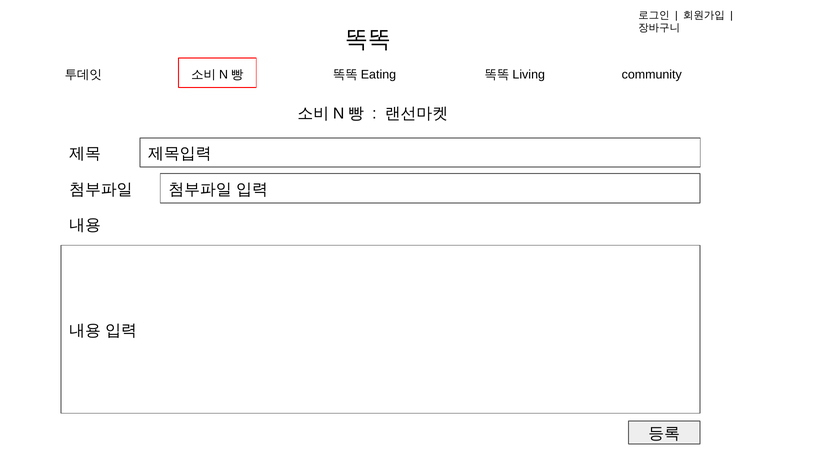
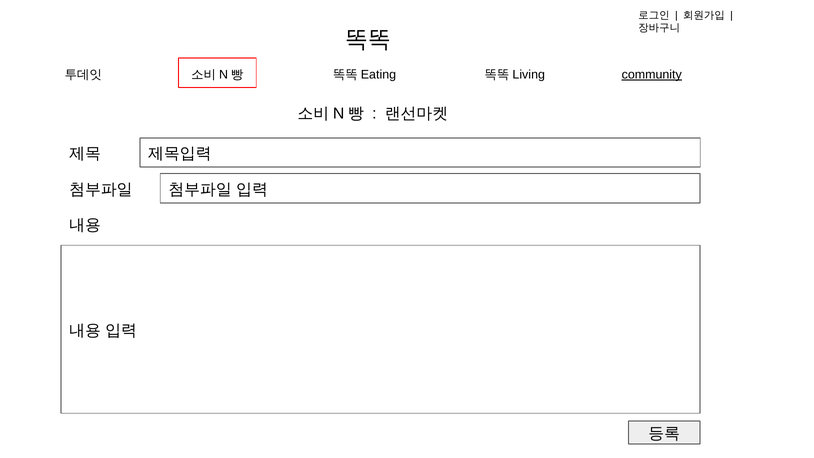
community underline: none -> present
